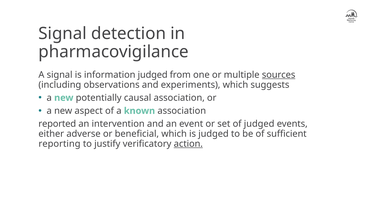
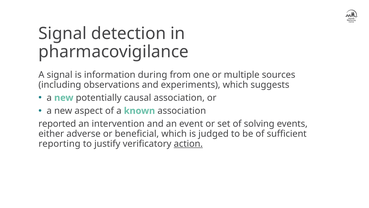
information judged: judged -> during
sources underline: present -> none
of judged: judged -> solving
